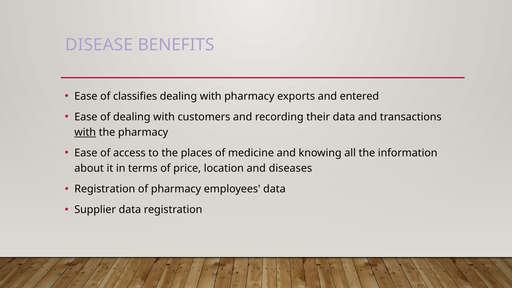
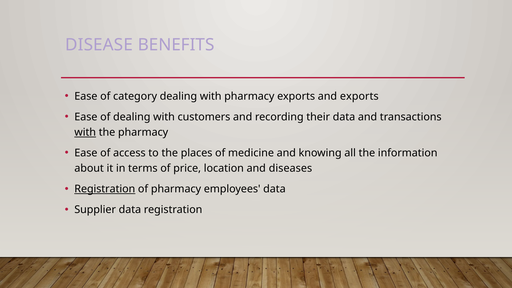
classifies: classifies -> category
and entered: entered -> exports
Registration at (105, 189) underline: none -> present
